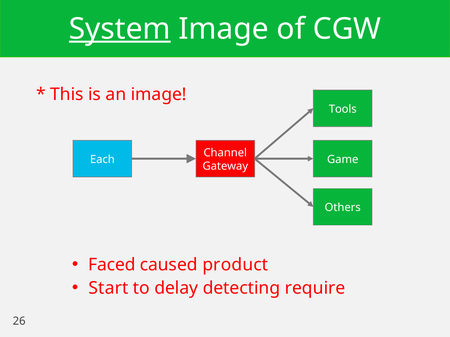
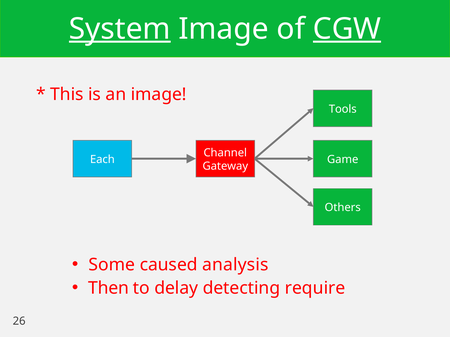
CGW underline: none -> present
Faced: Faced -> Some
product: product -> analysis
Start: Start -> Then
